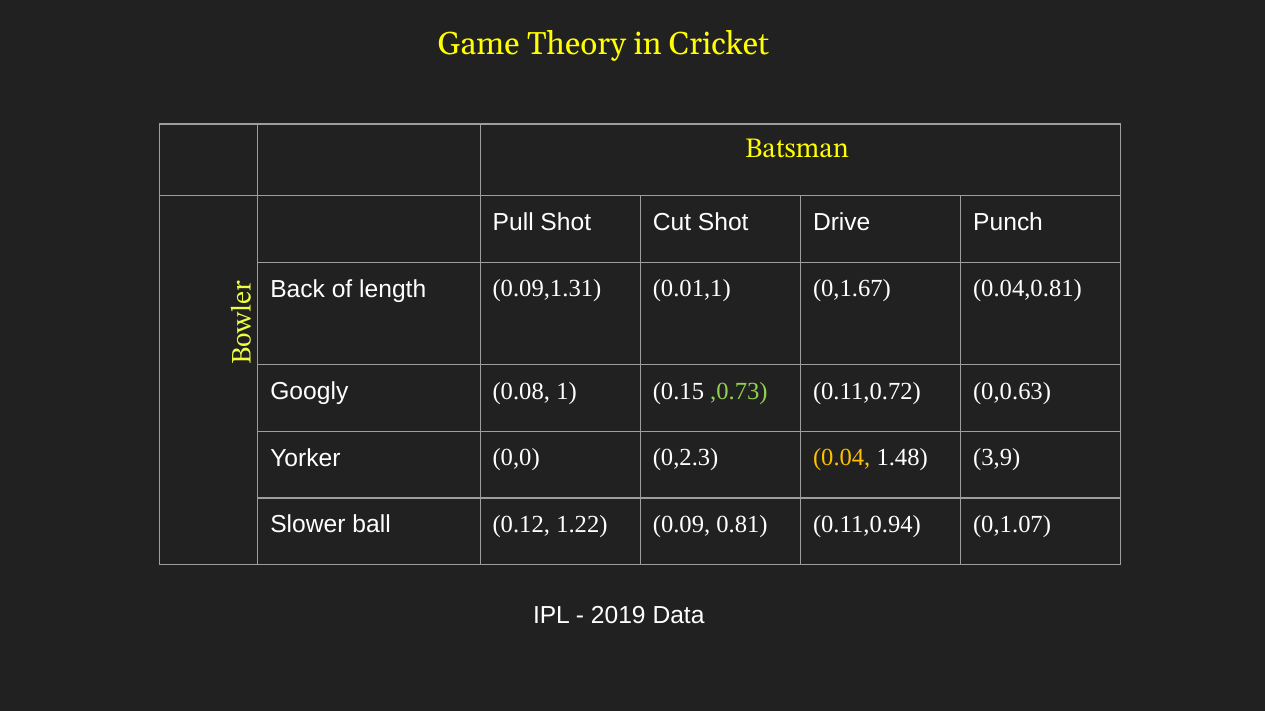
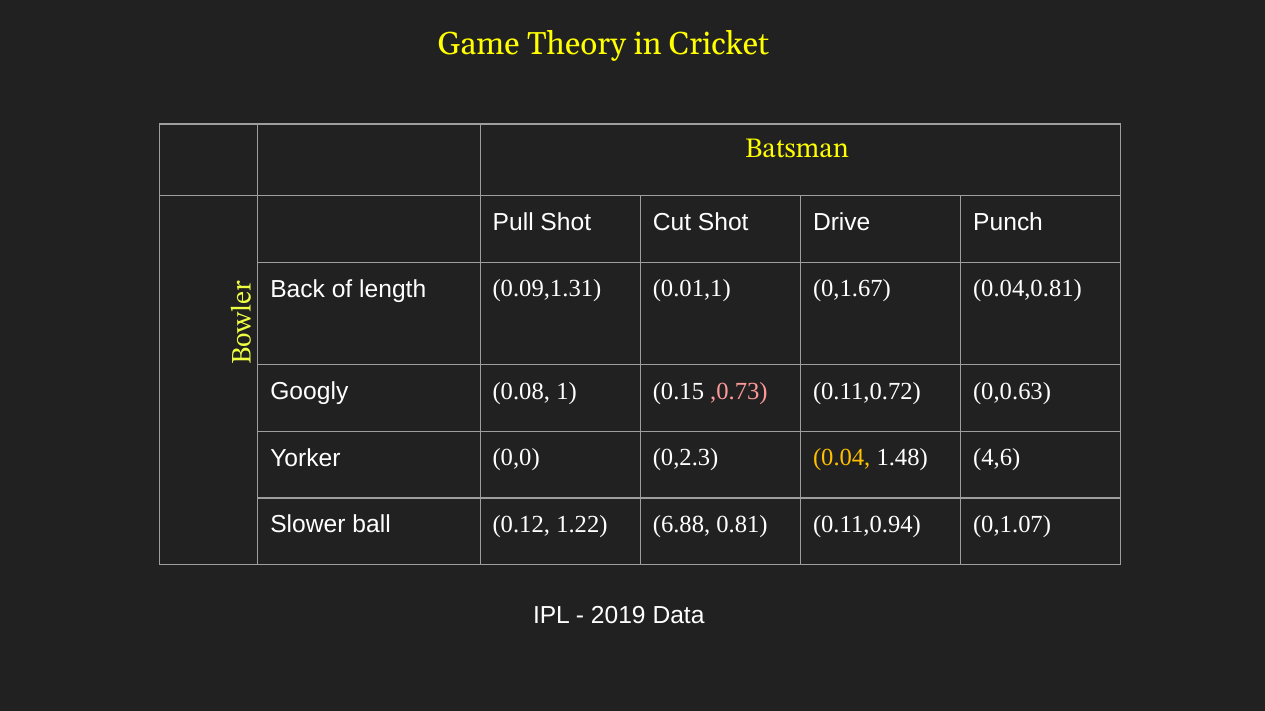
,0.73 colour: light green -> pink
3,9: 3,9 -> 4,6
0.09: 0.09 -> 6.88
